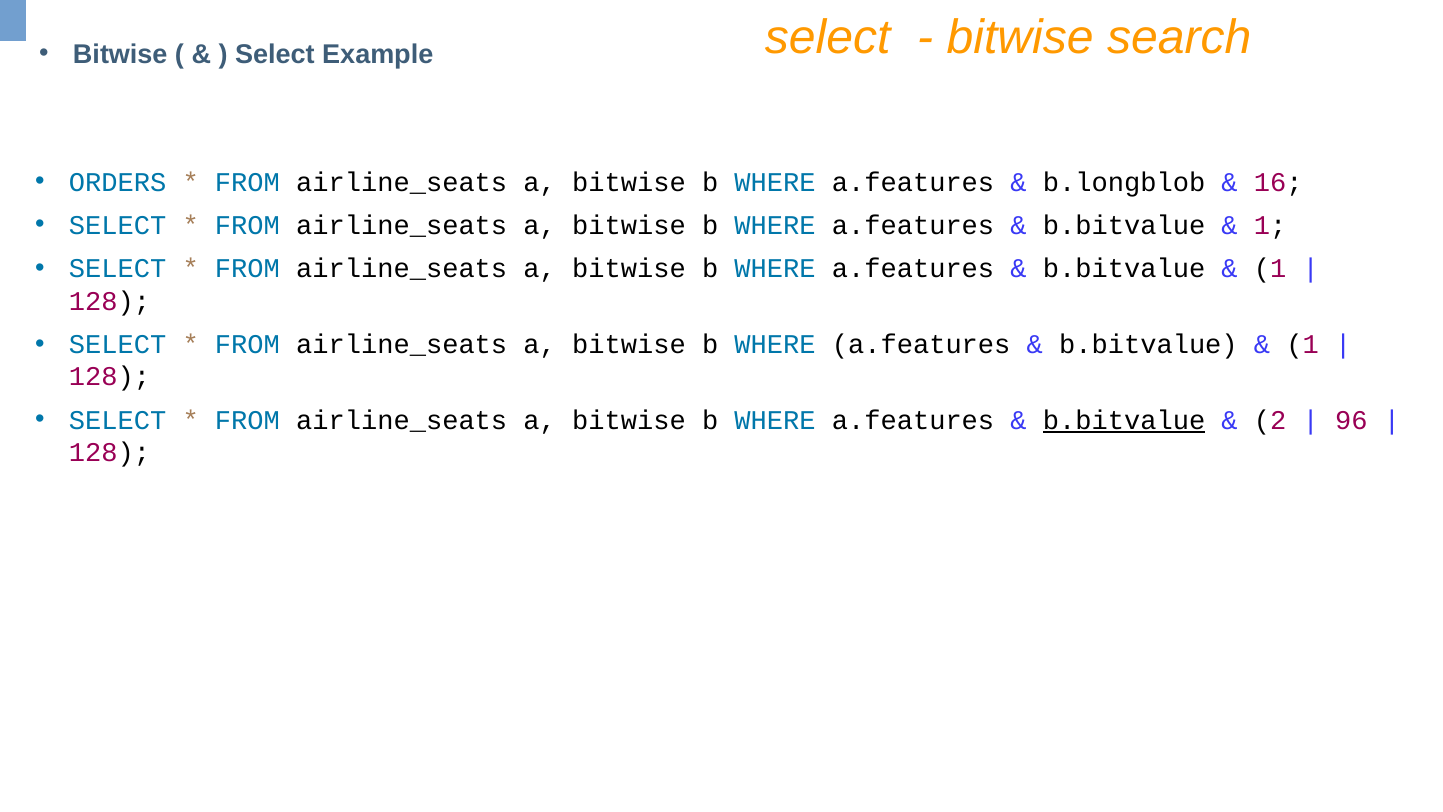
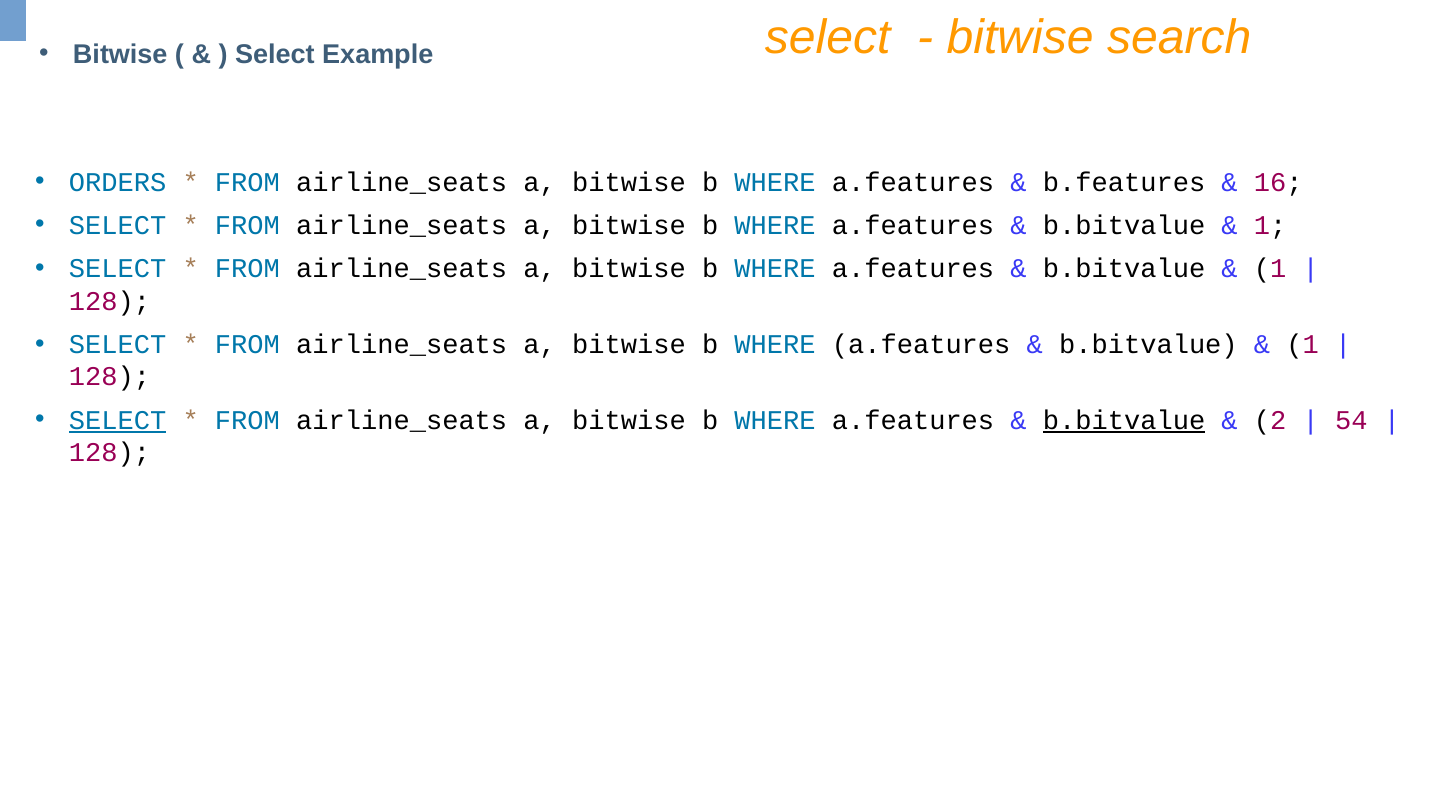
b.longblob: b.longblob -> b.features
SELECT at (118, 420) underline: none -> present
96: 96 -> 54
